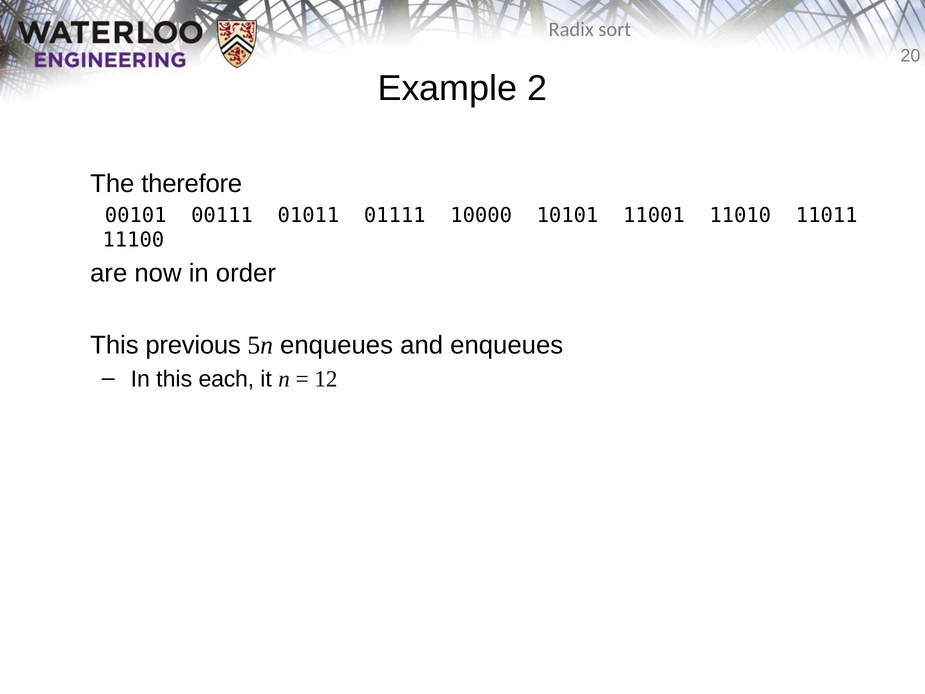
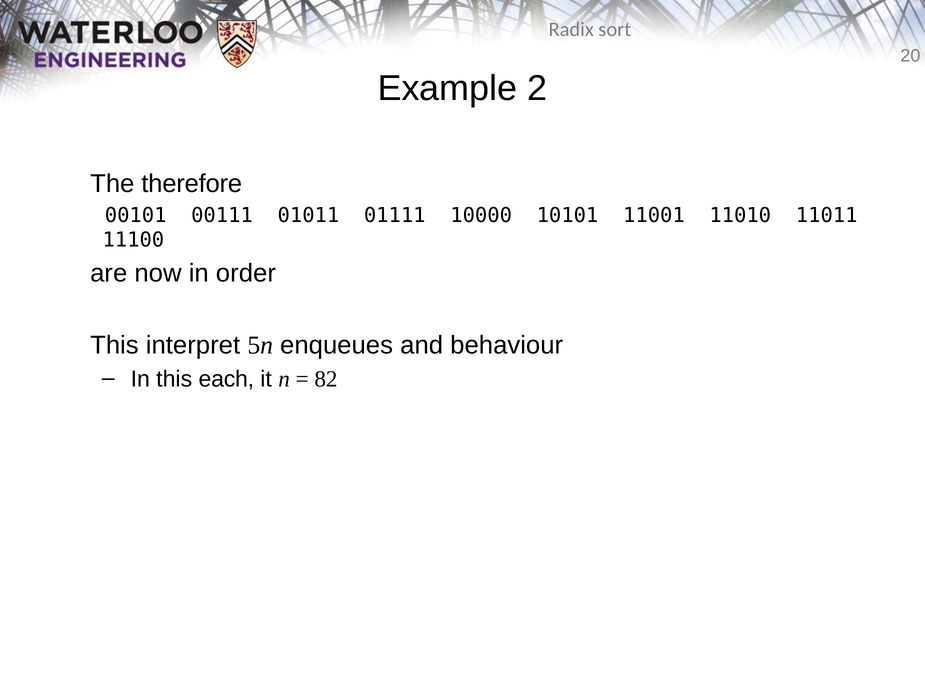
previous: previous -> interpret
and enqueues: enqueues -> behaviour
12: 12 -> 82
